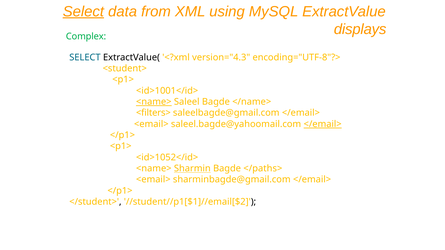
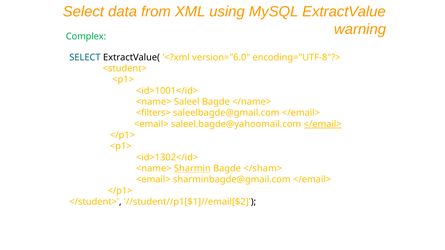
Select at (83, 12) underline: present -> none
displays: displays -> warning
version="4.3: version="4.3 -> version="6.0
<name> at (154, 102) underline: present -> none
<id>1052</id>: <id>1052</id> -> <id>1302</id>
</paths>: </paths> -> </sham>
